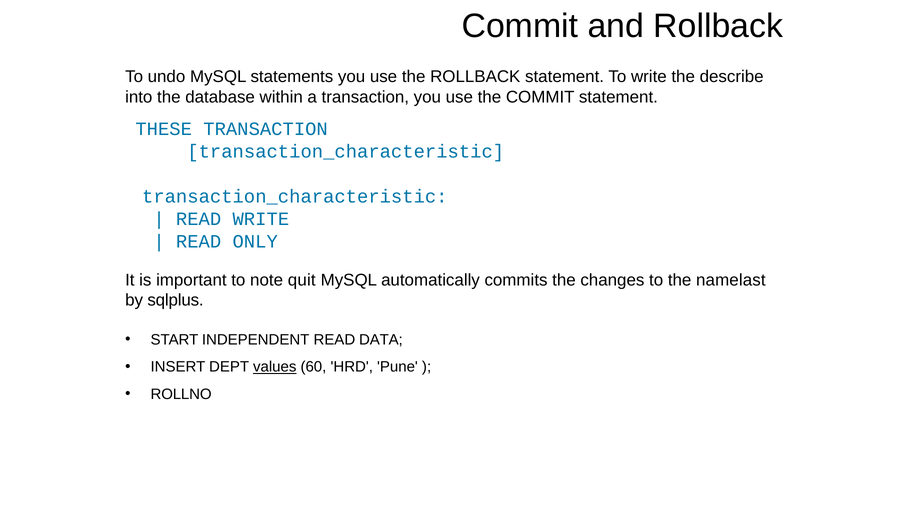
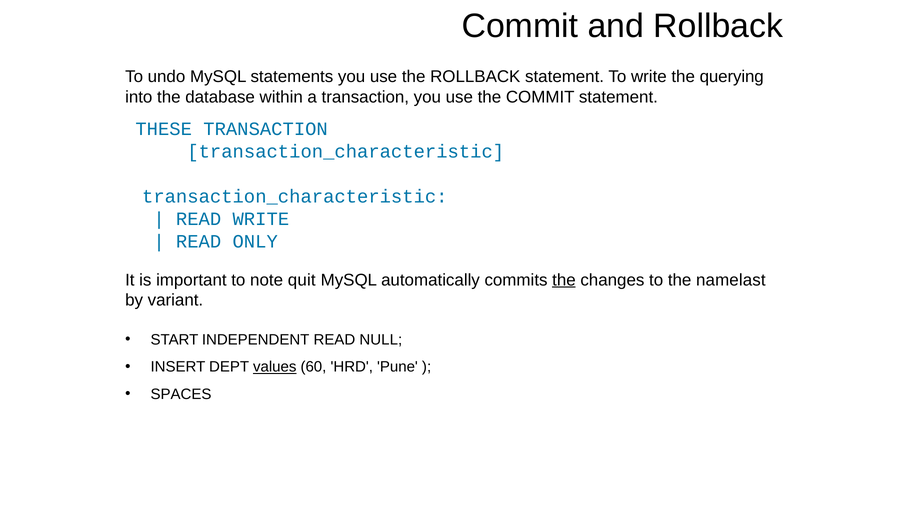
describe: describe -> querying
the at (564, 280) underline: none -> present
sqlplus: sqlplus -> variant
DATA: DATA -> NULL
ROLLNO: ROLLNO -> SPACES
